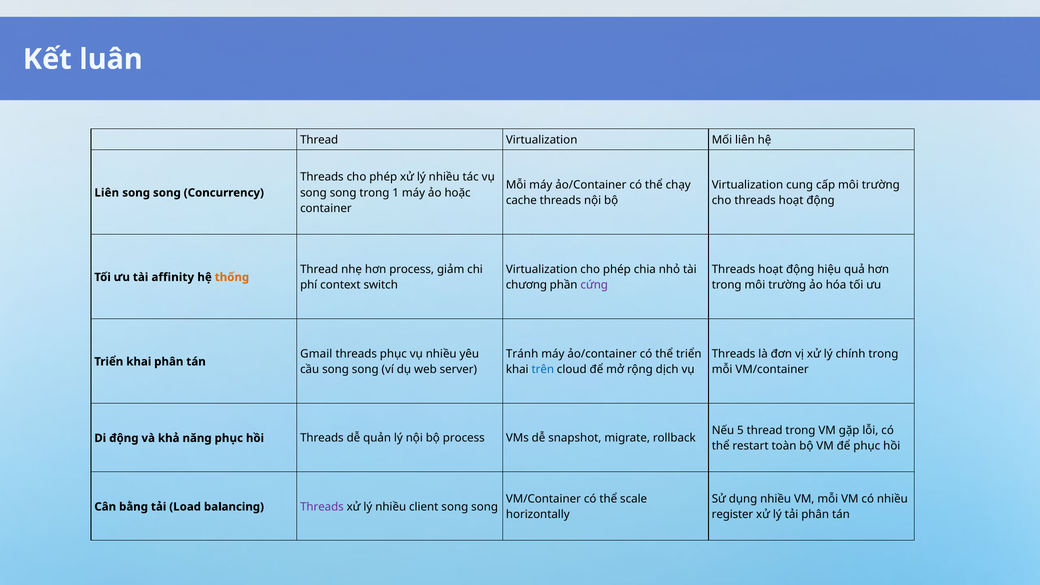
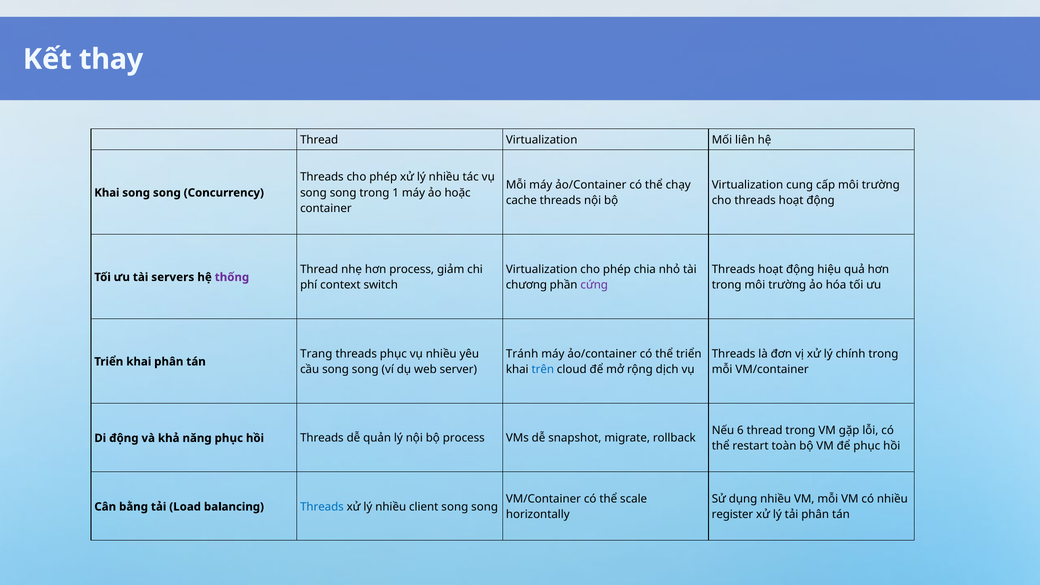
luân: luân -> thay
Liên at (107, 193): Liên -> Khai
affinity: affinity -> servers
thống colour: orange -> purple
Gmail: Gmail -> Trang
5: 5 -> 6
Threads at (322, 507) colour: purple -> blue
